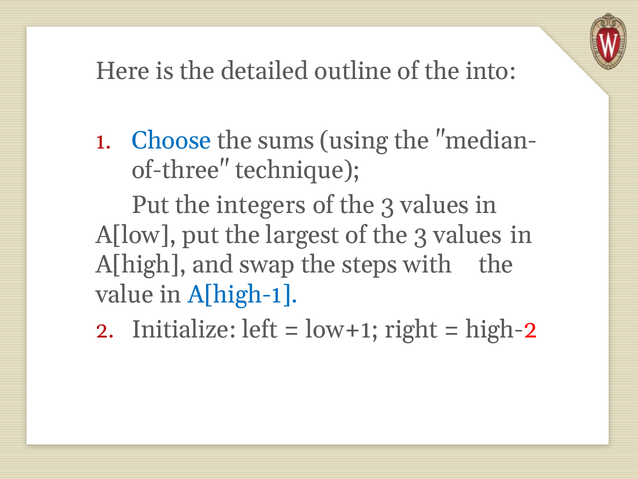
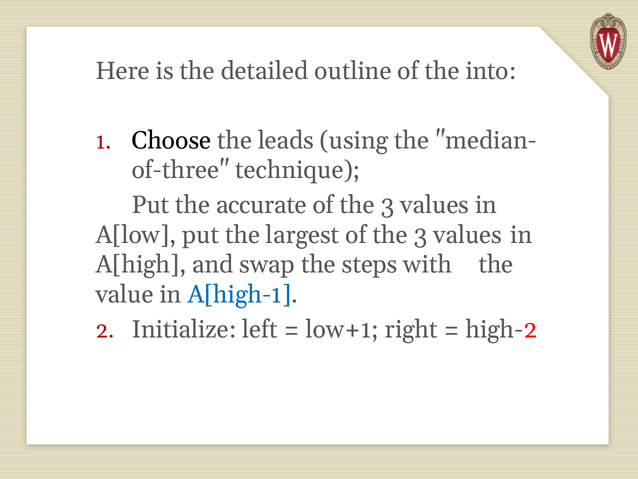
Choose colour: blue -> black
sums: sums -> leads
integers: integers -> accurate
